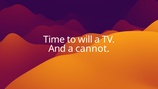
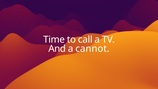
will: will -> call
